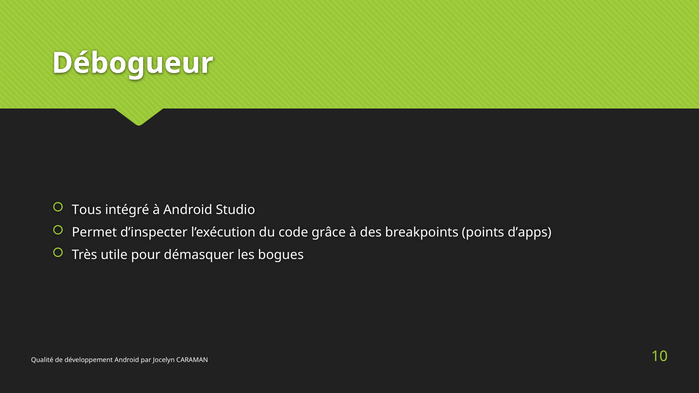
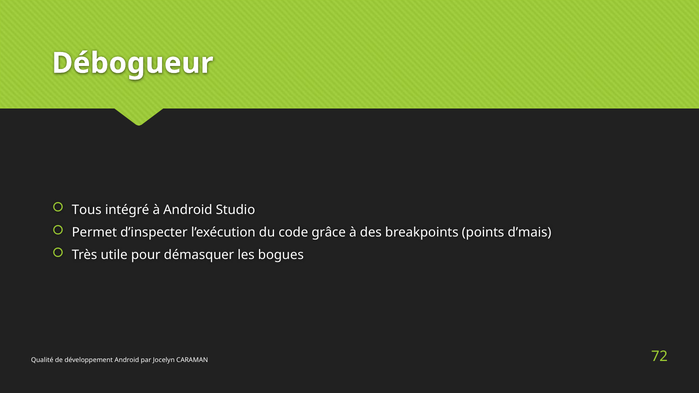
d’apps: d’apps -> d’mais
10: 10 -> 72
